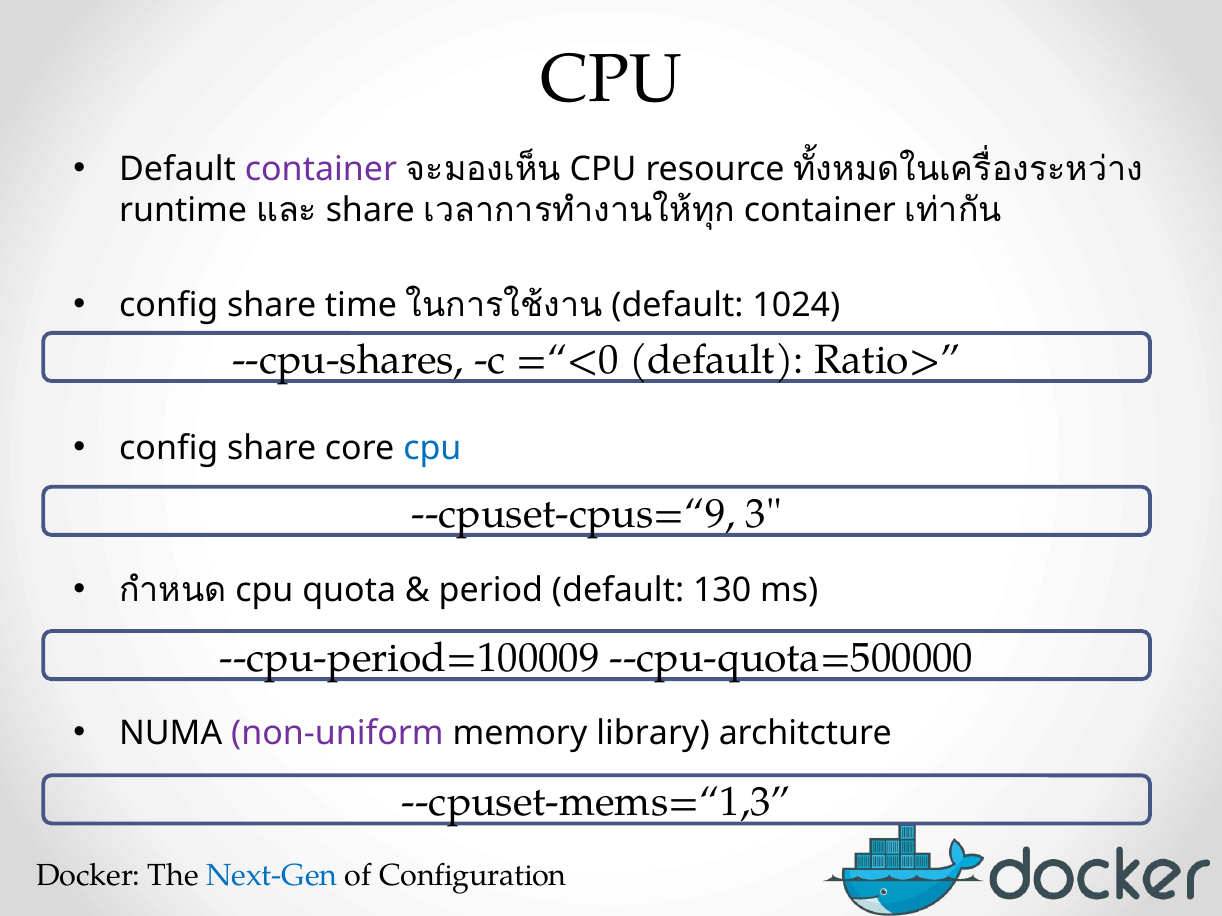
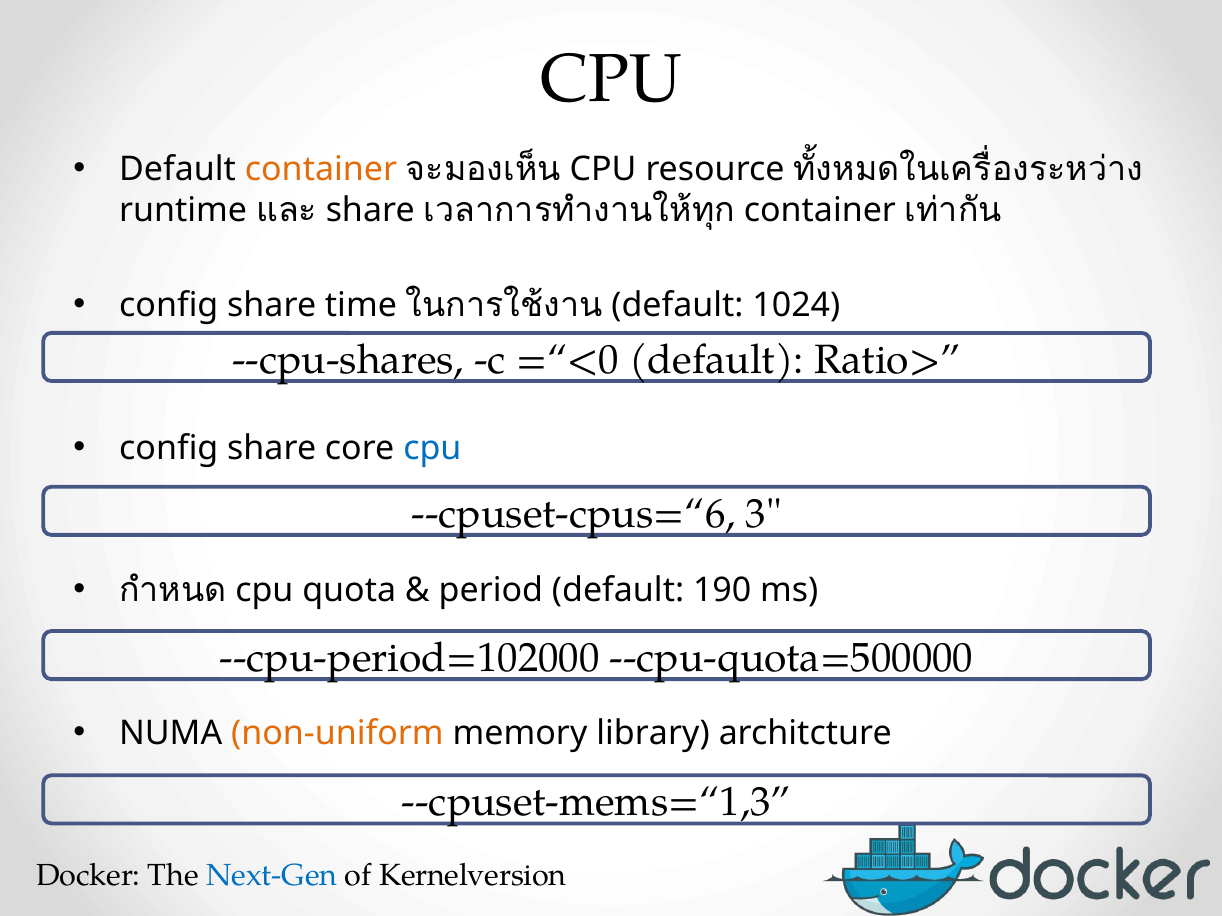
container at (321, 170) colour: purple -> orange
--cpuset-cpus=“9: --cpuset-cpus=“9 -> --cpuset-cpus=“6
130: 130 -> 190
--cpu-period=100009: --cpu-period=100009 -> --cpu-period=102000
non-uniform colour: purple -> orange
Configuration: Configuration -> Kernelversion
